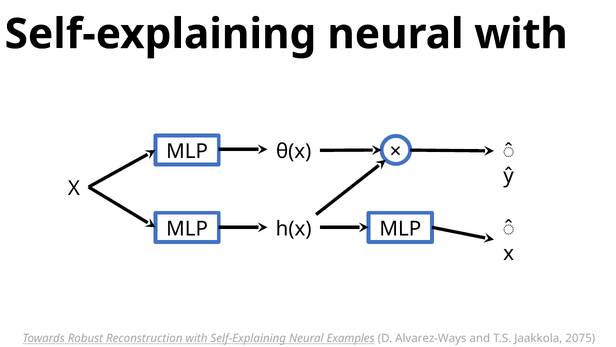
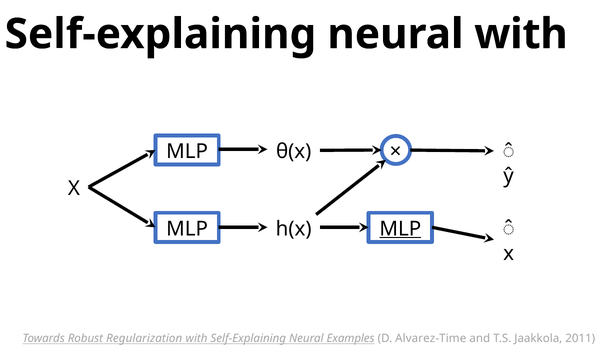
MLP at (400, 228) underline: none -> present
Reconstruction: Reconstruction -> Regularization
Alvarez-Ways: Alvarez-Ways -> Alvarez-Time
2075: 2075 -> 2011
